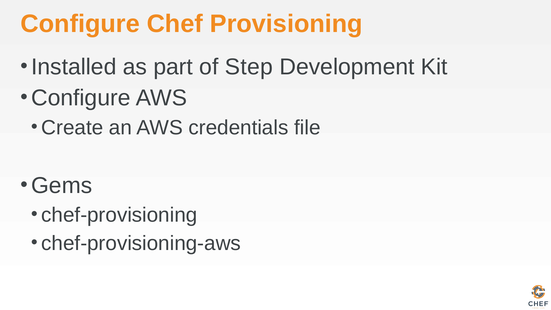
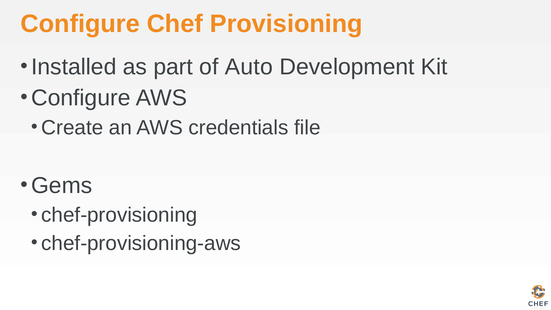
Step: Step -> Auto
